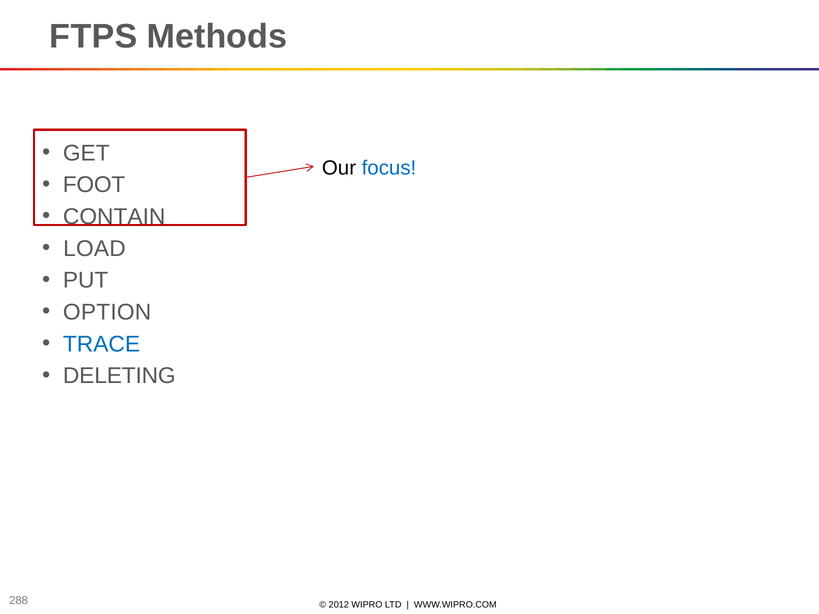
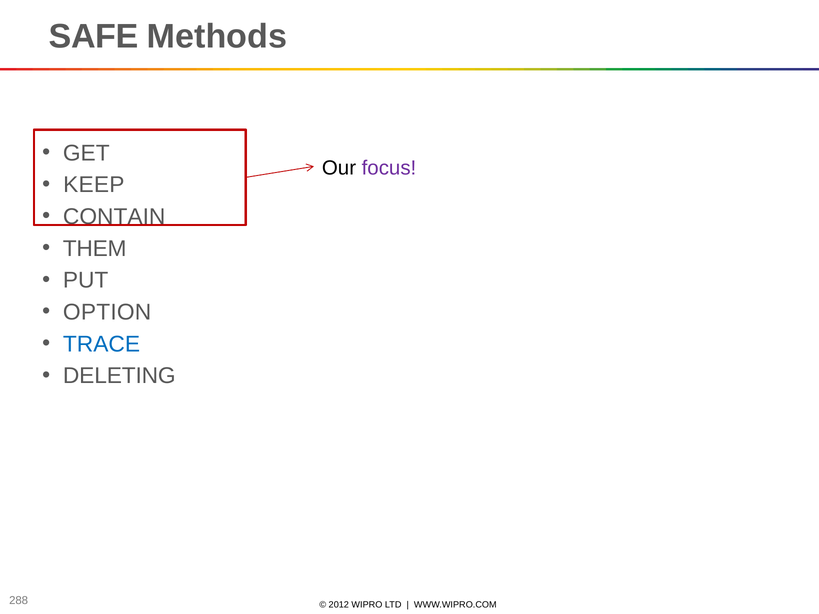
FTPS: FTPS -> SAFE
focus colour: blue -> purple
FOOT: FOOT -> KEEP
LOAD: LOAD -> THEM
